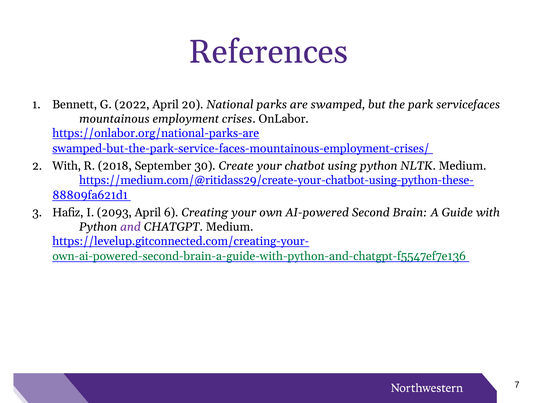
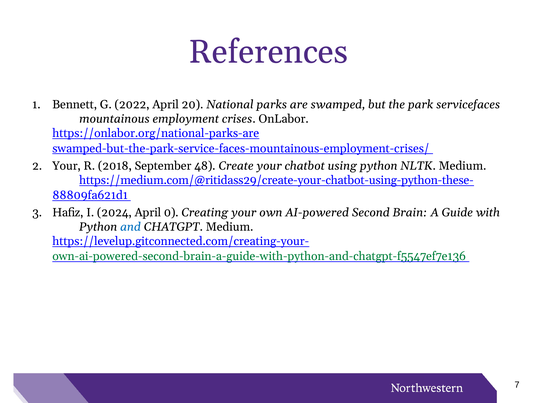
With at (67, 166): With -> Your
30: 30 -> 48
2093: 2093 -> 2024
6: 6 -> 0
and colour: purple -> blue
